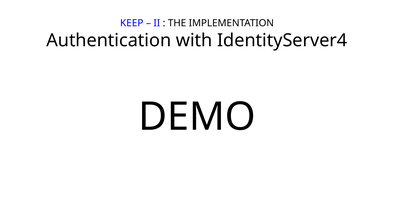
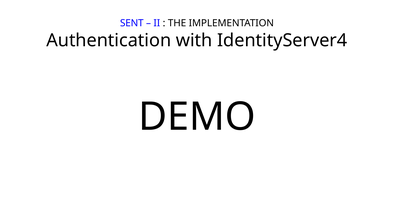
KEEP: KEEP -> SENT
